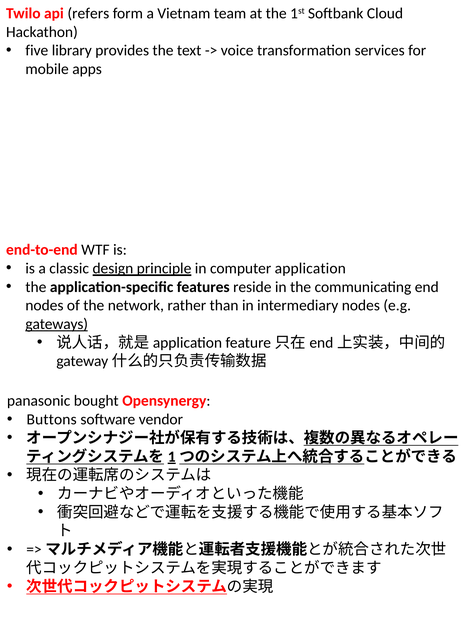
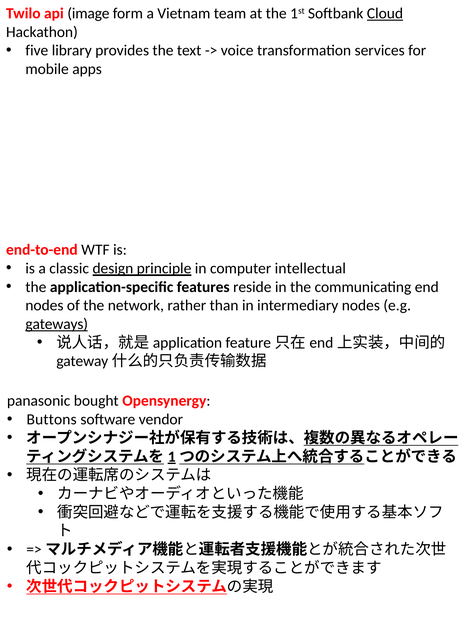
refers: refers -> image
Cloud underline: none -> present
application: application -> intellectual
